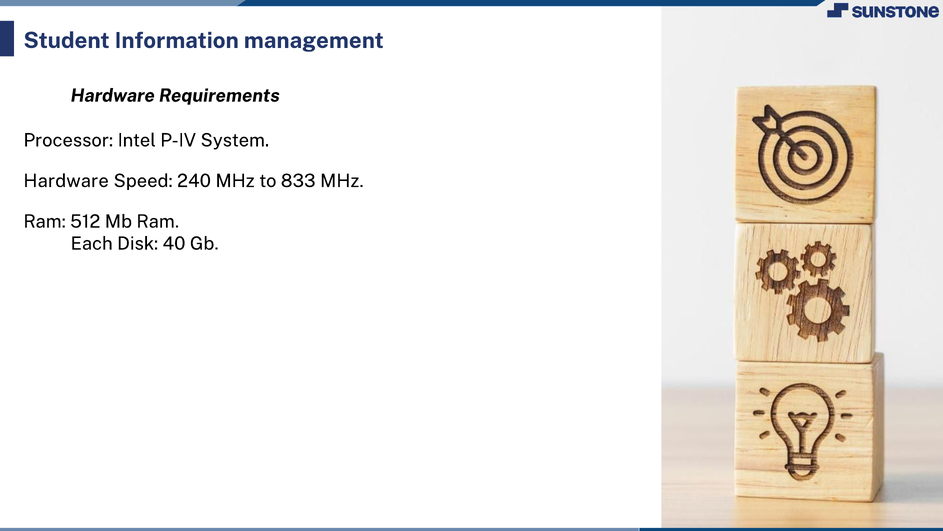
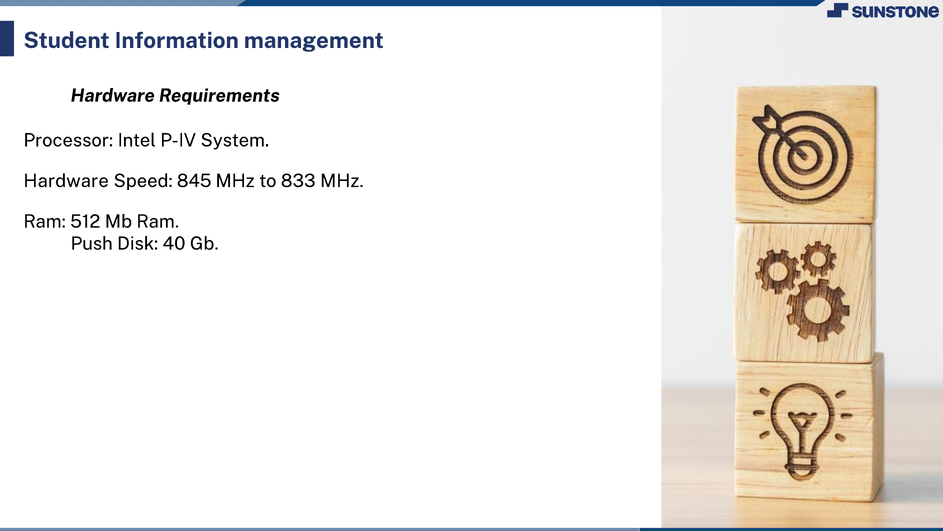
240: 240 -> 845
Each: Each -> Push
